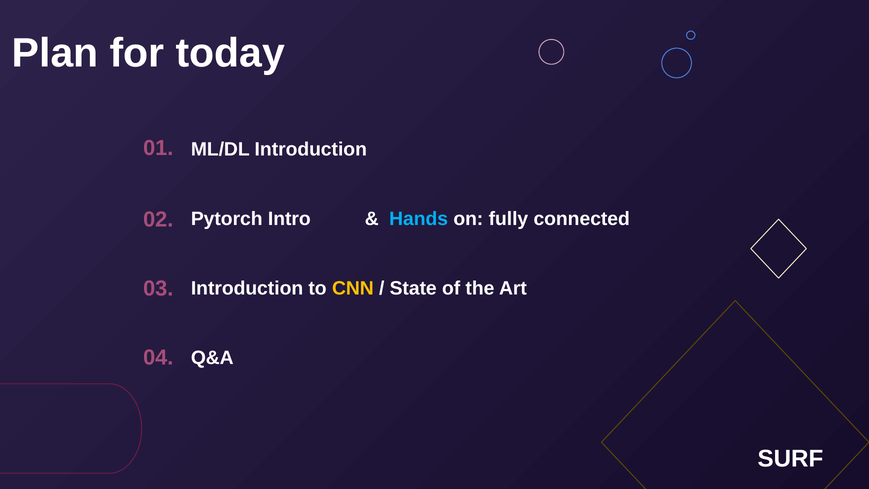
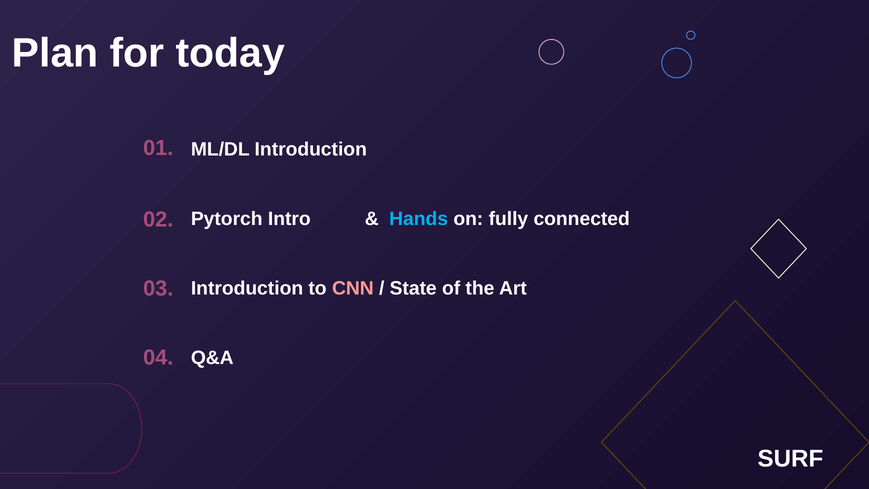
CNN colour: yellow -> pink
